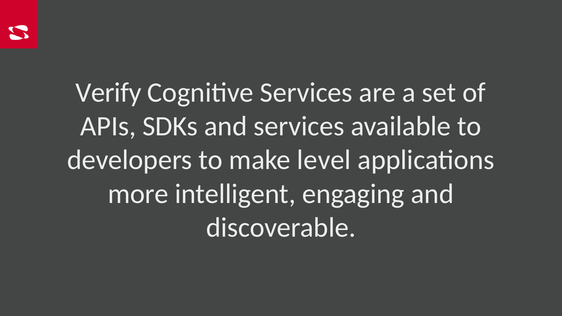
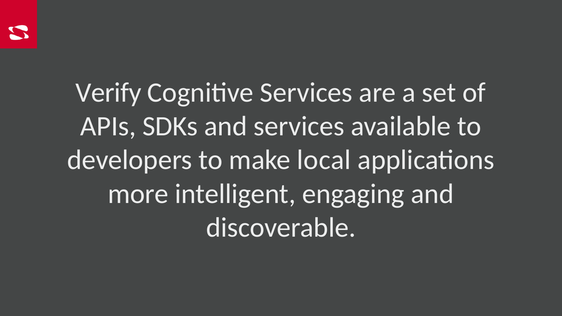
level: level -> local
